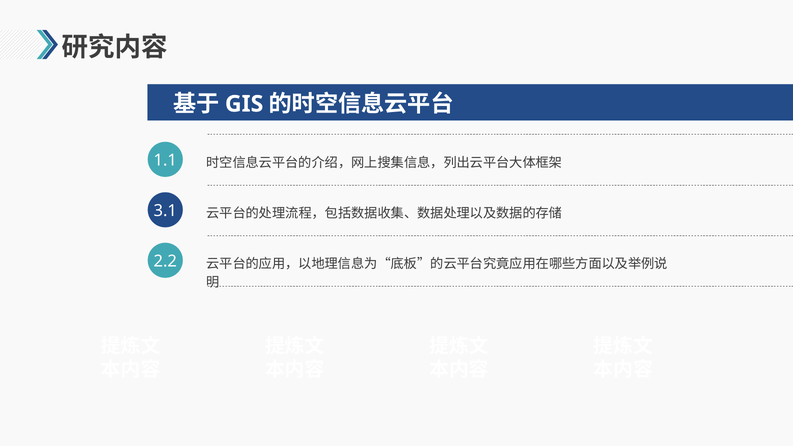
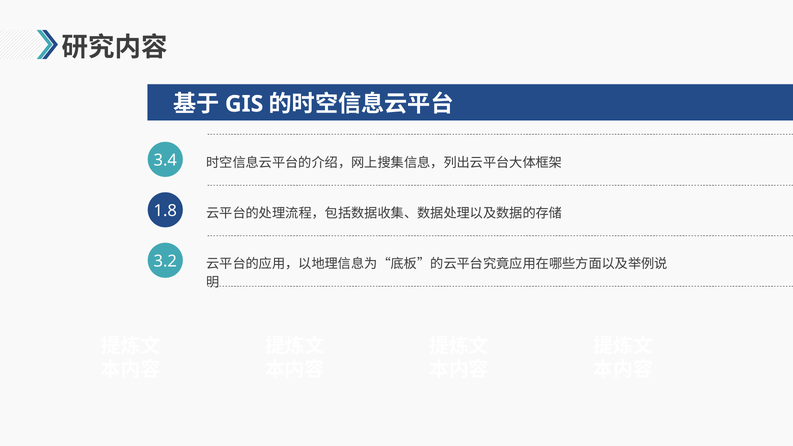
1.1: 1.1 -> 3.4
3.1: 3.1 -> 1.8
2.2: 2.2 -> 3.2
